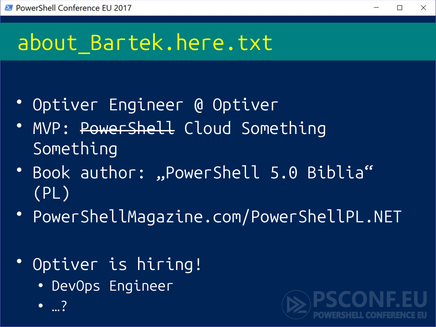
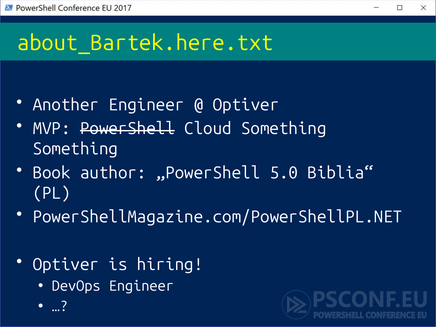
Optiver at (66, 105): Optiver -> Another
